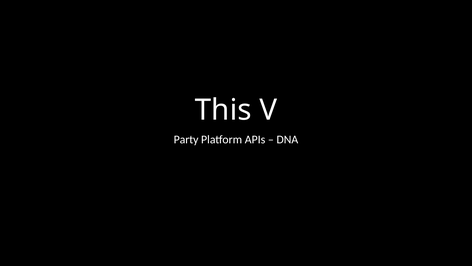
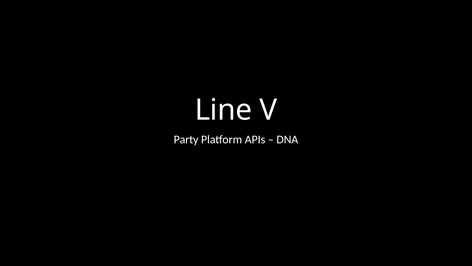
This: This -> Line
